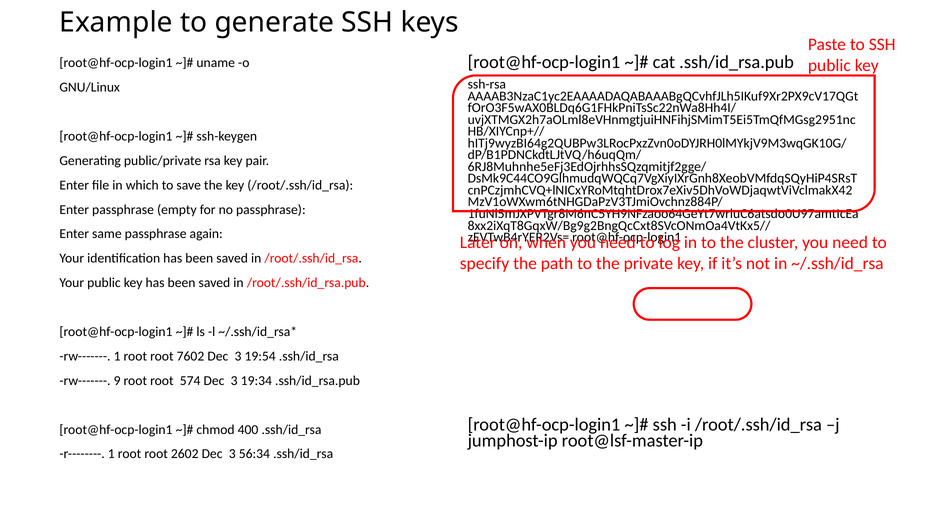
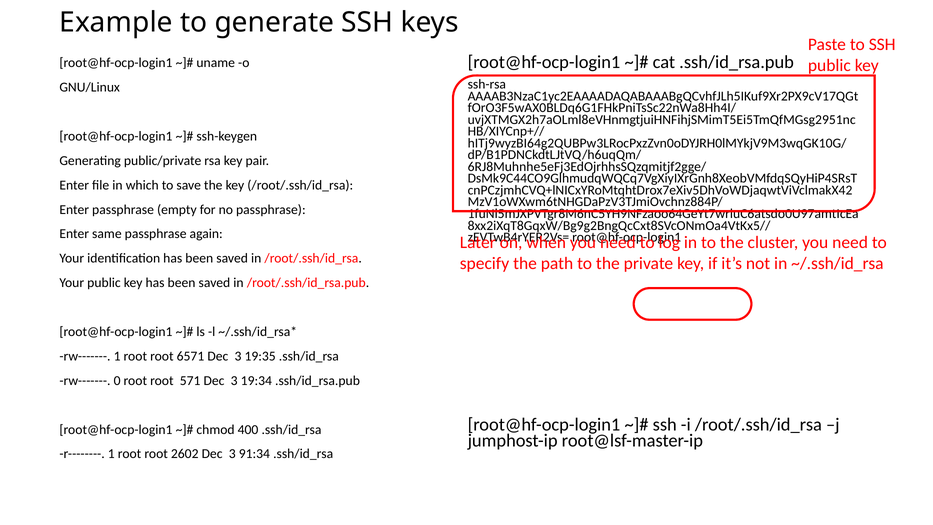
7602: 7602 -> 6571
19:54: 19:54 -> 19:35
9: 9 -> 0
574: 574 -> 571
56:34: 56:34 -> 91:34
